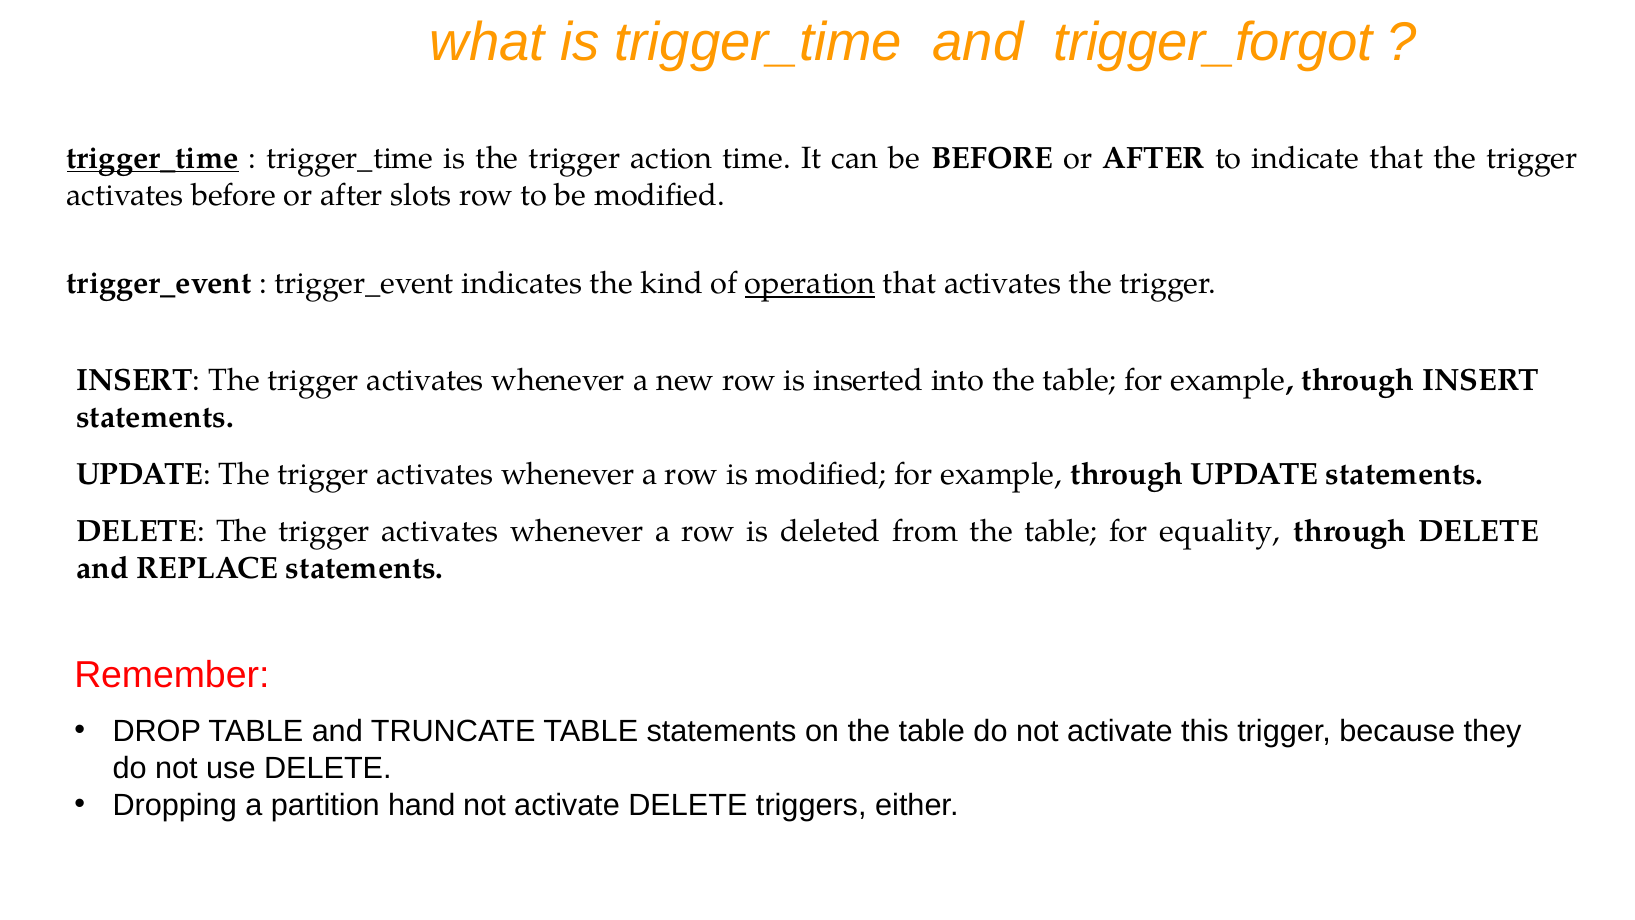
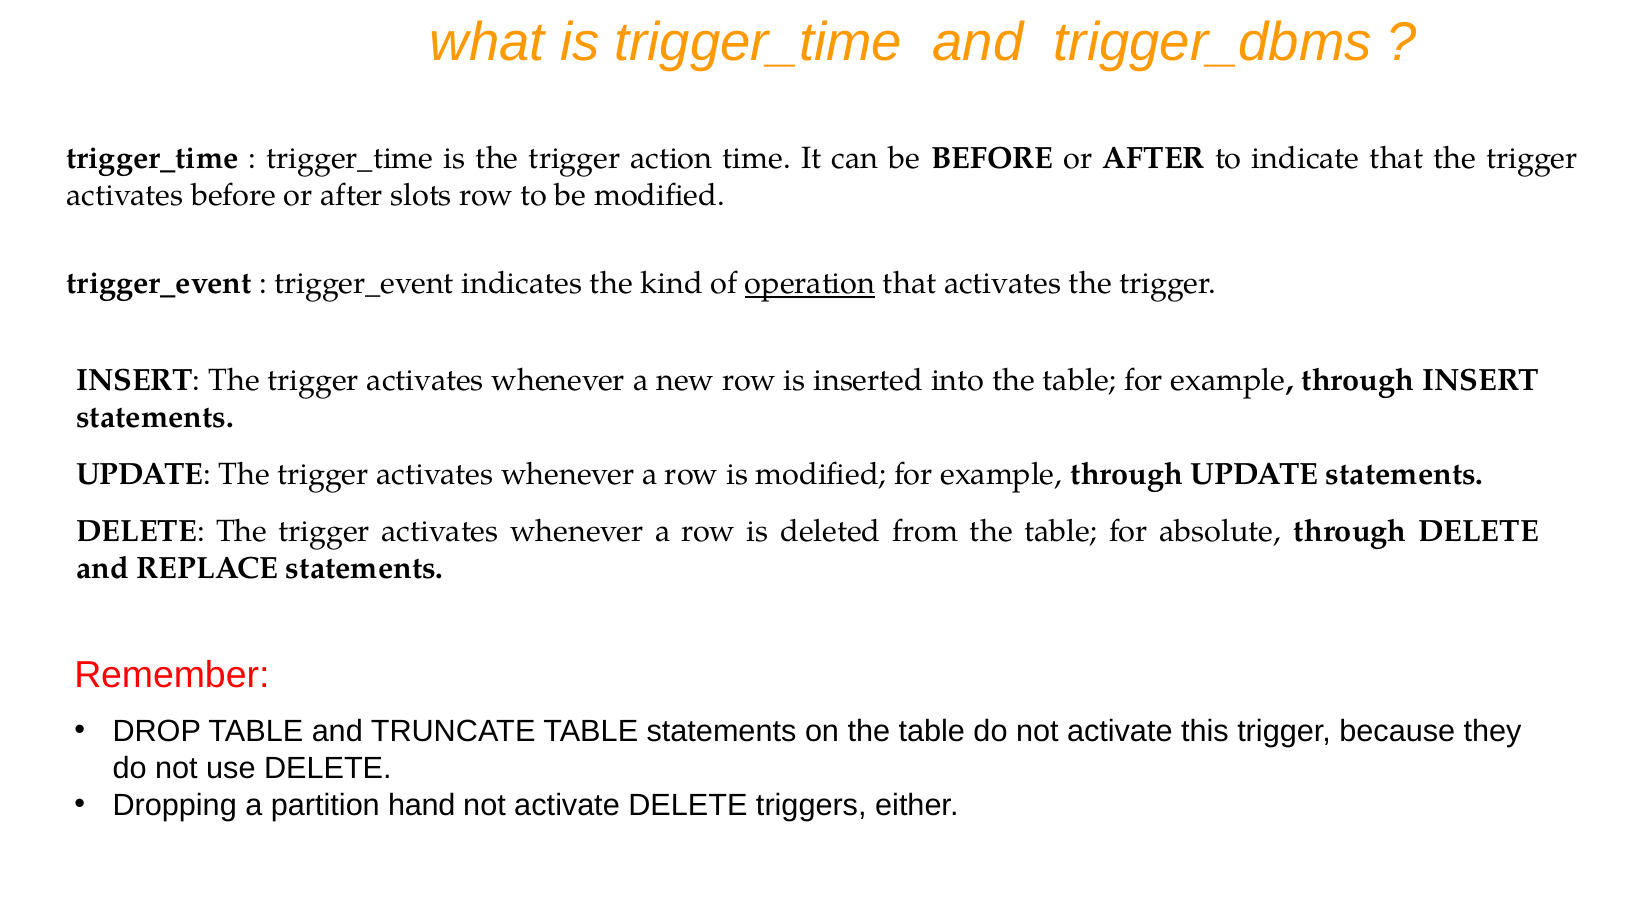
trigger_forgot: trigger_forgot -> trigger_dbms
trigger_time at (153, 158) underline: present -> none
equality: equality -> absolute
